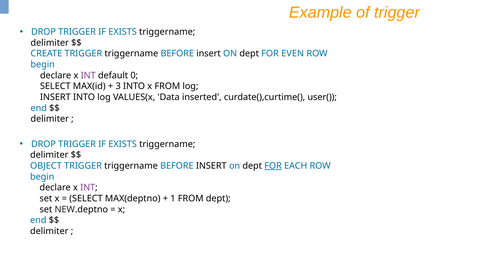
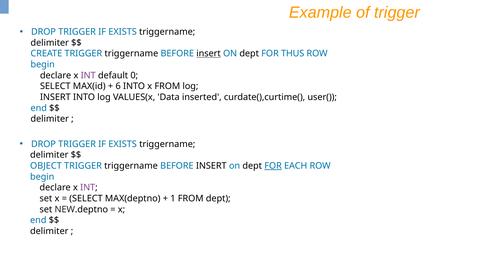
insert at (209, 54) underline: none -> present
EVEN: EVEN -> THUS
3: 3 -> 6
